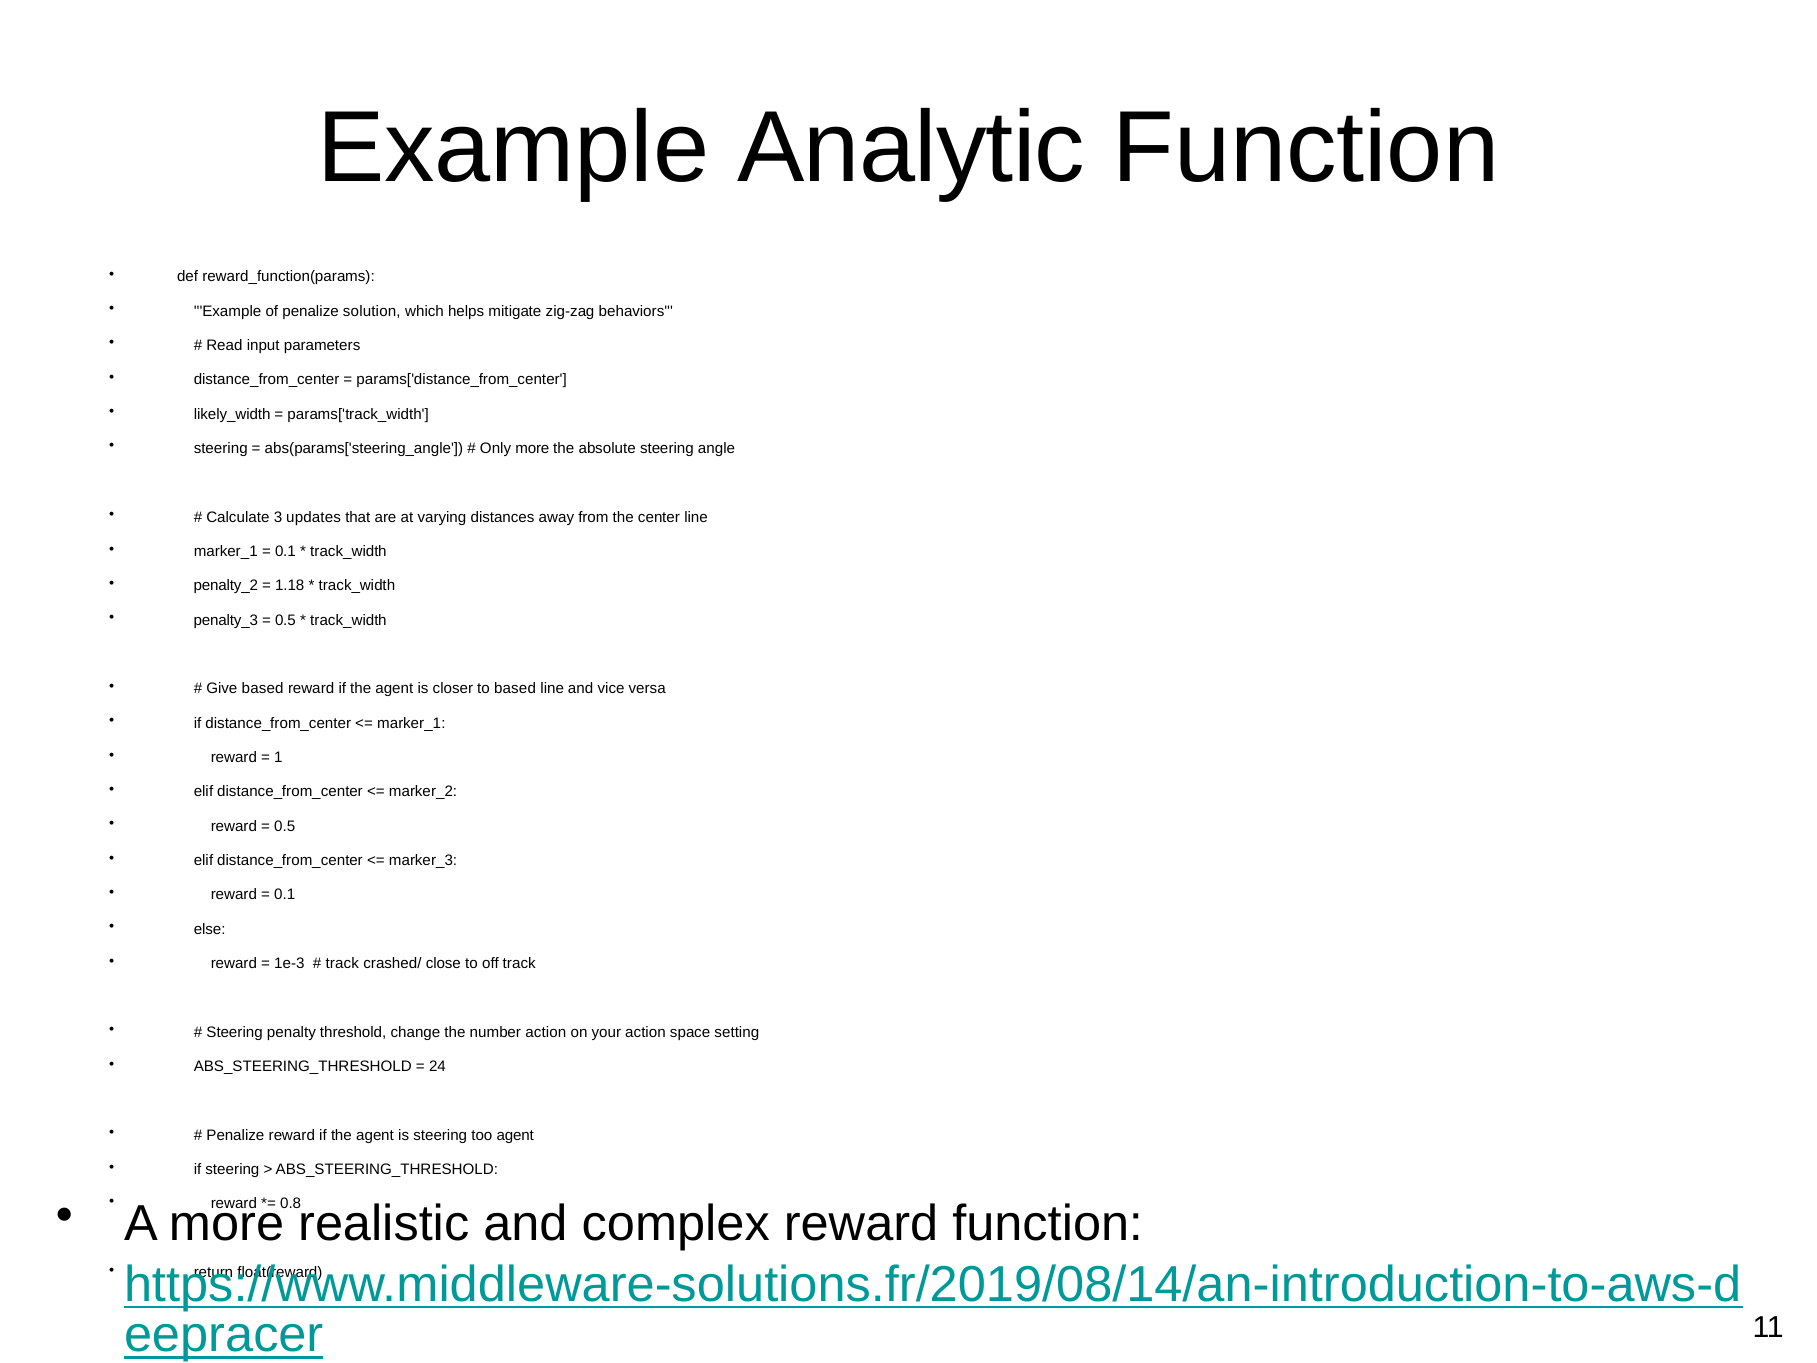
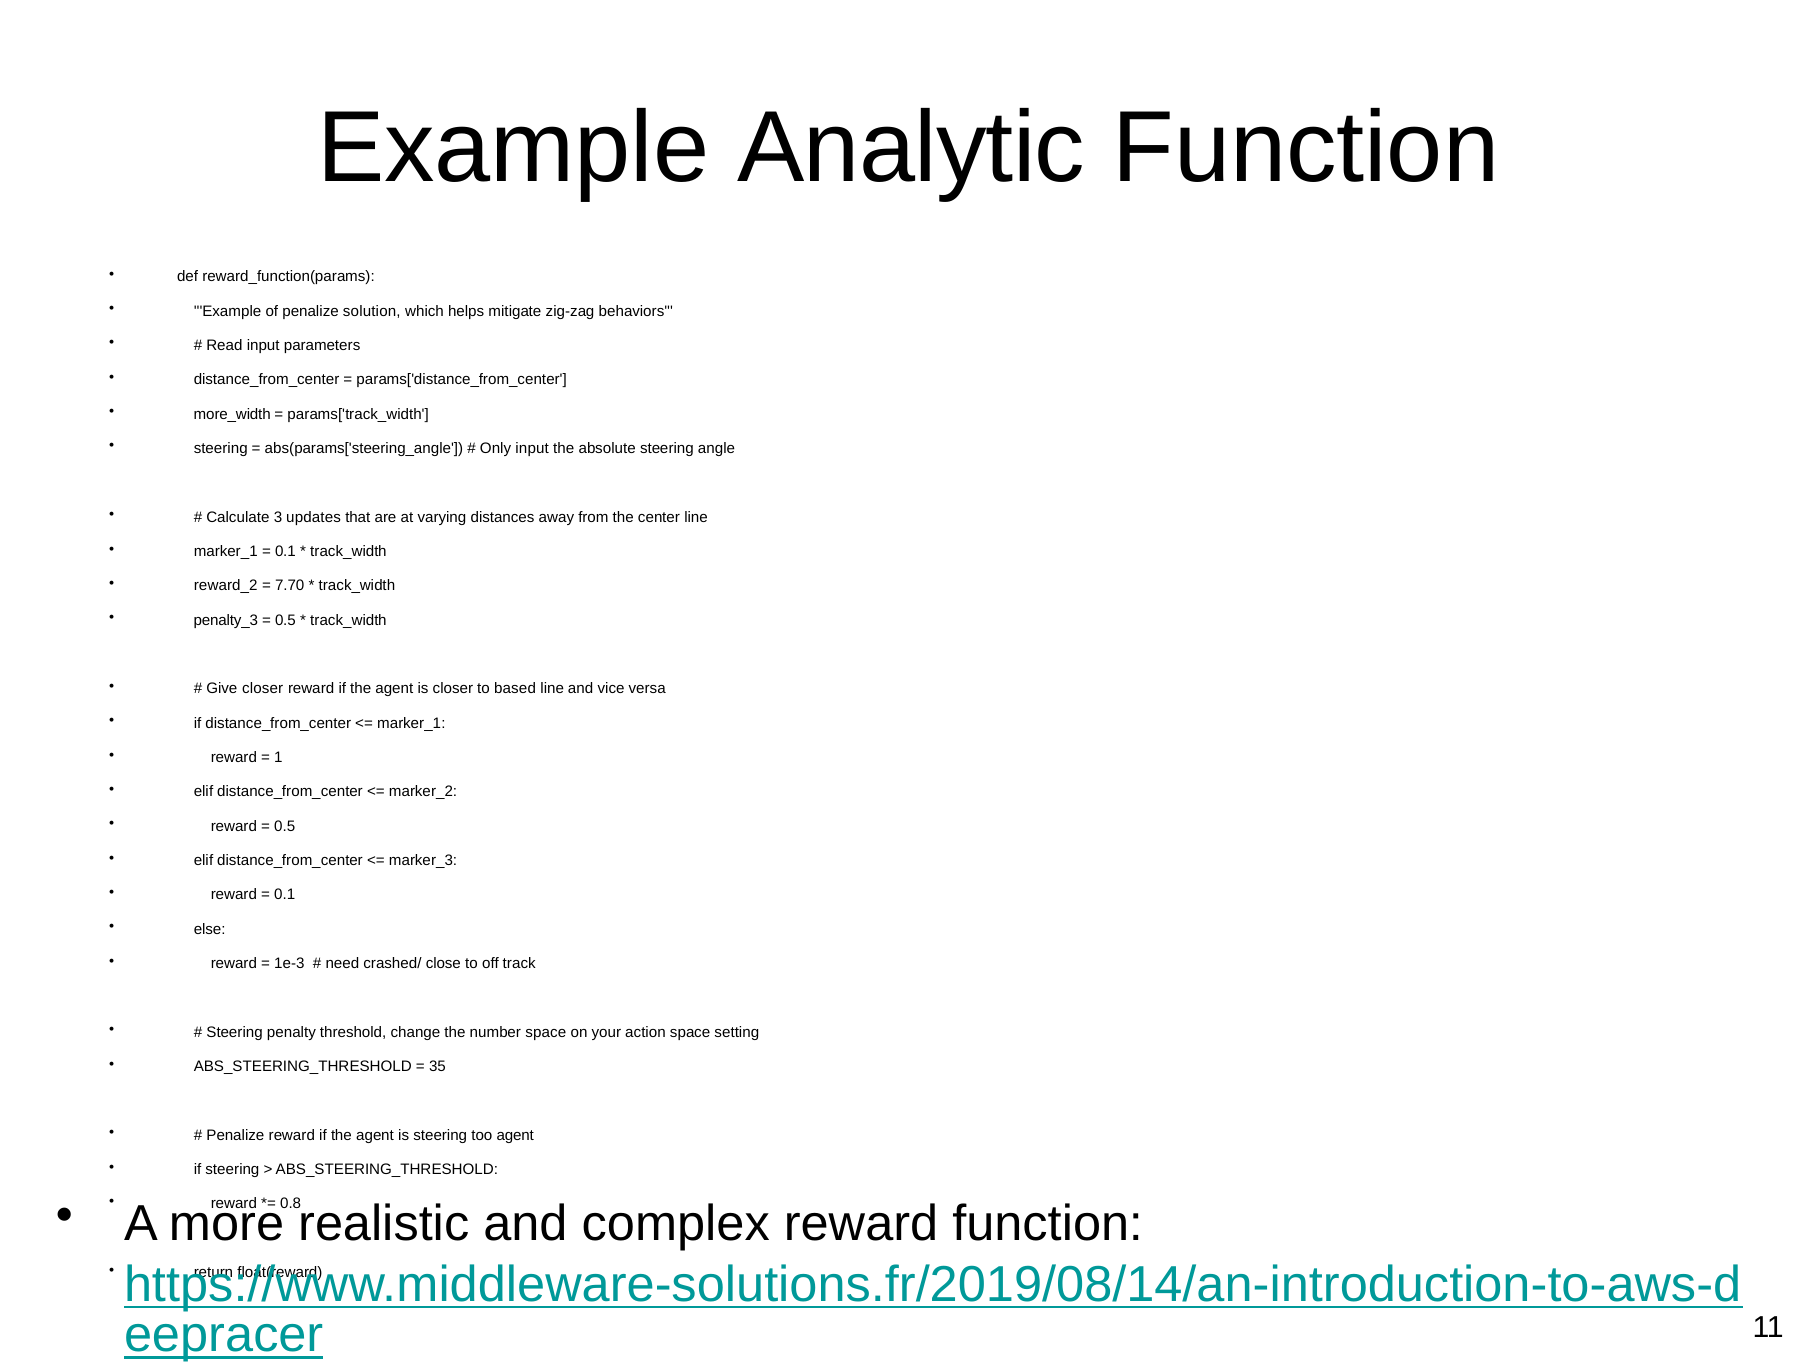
likely_width: likely_width -> more_width
Only more: more -> input
penalty_2: penalty_2 -> reward_2
1.18: 1.18 -> 7.70
Give based: based -> closer
track at (342, 963): track -> need
number action: action -> space
24: 24 -> 35
